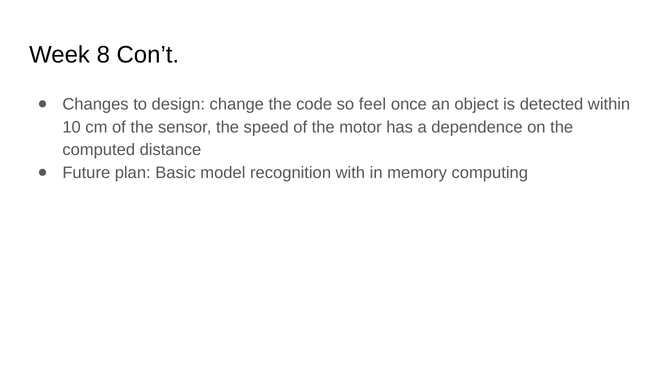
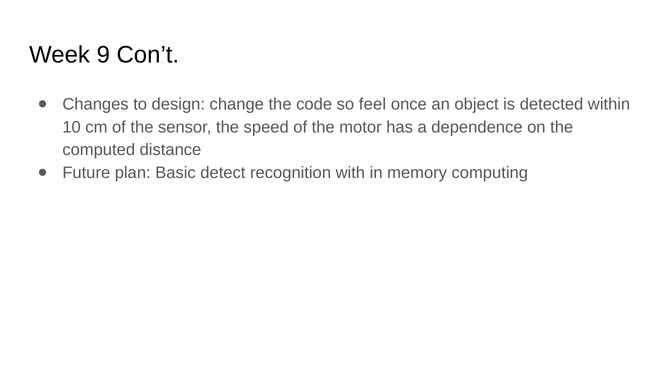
8: 8 -> 9
model: model -> detect
